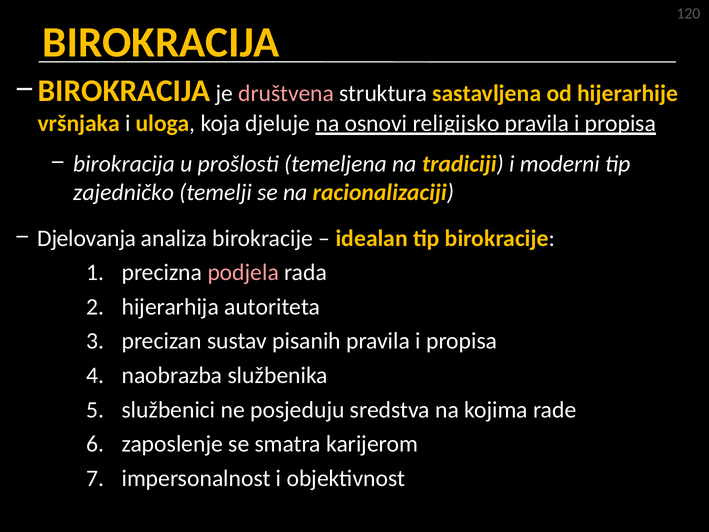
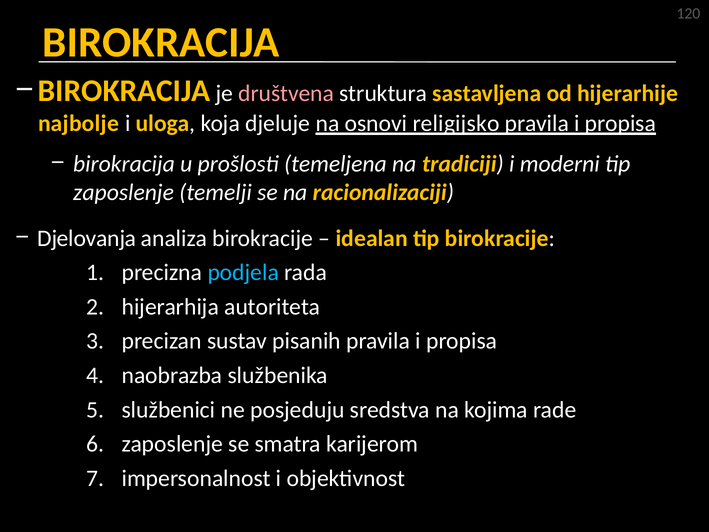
vršnjaka: vršnjaka -> najbolje
zajedničko at (124, 192): zajedničko -> zaposlenje
podjela colour: pink -> light blue
